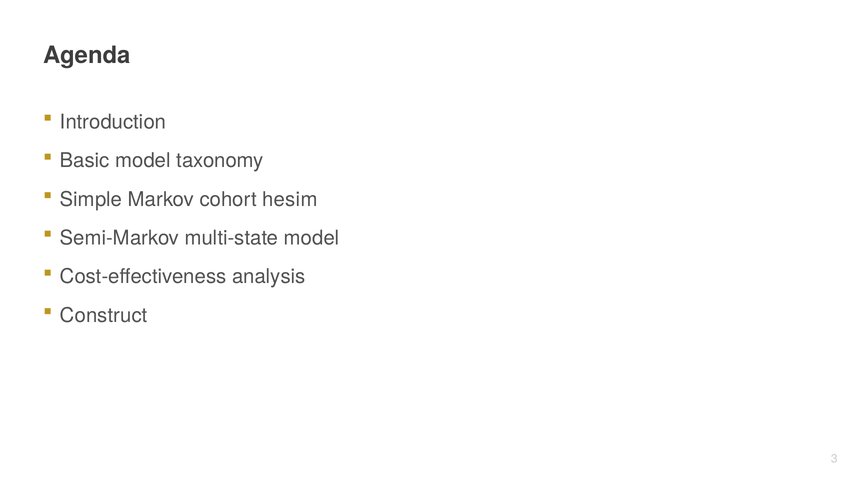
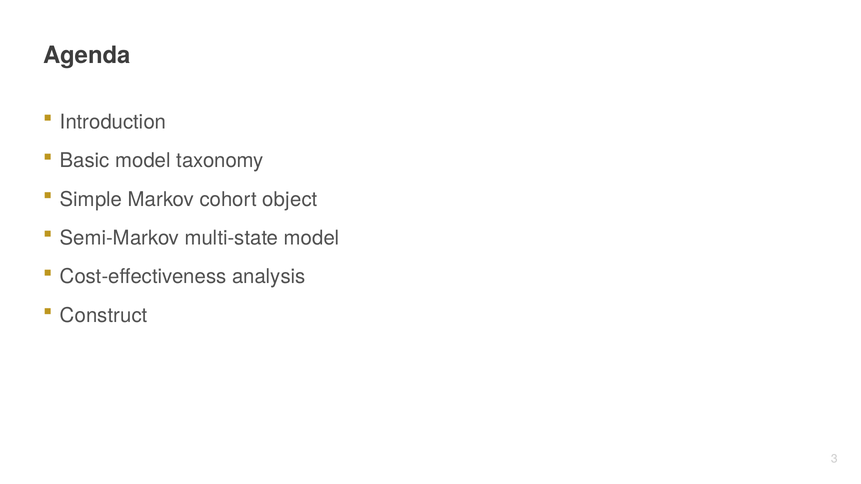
hesim: hesim -> object
